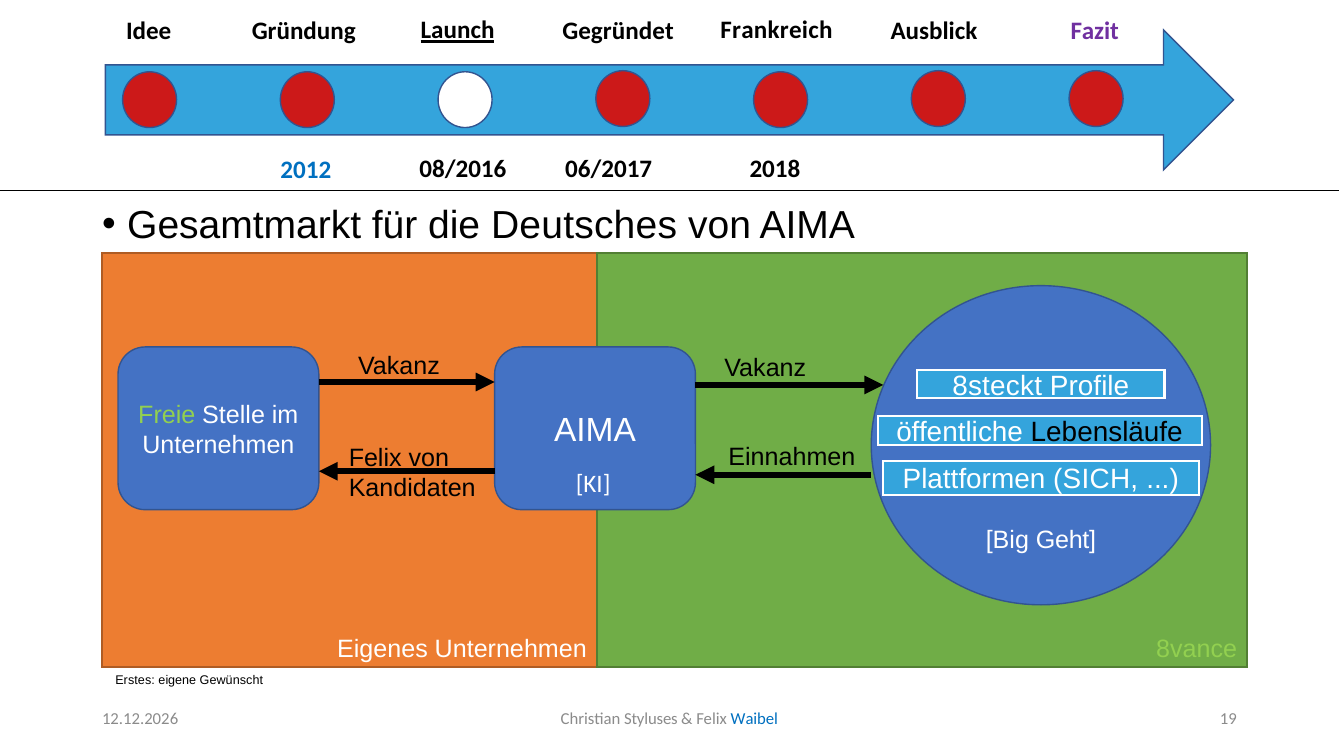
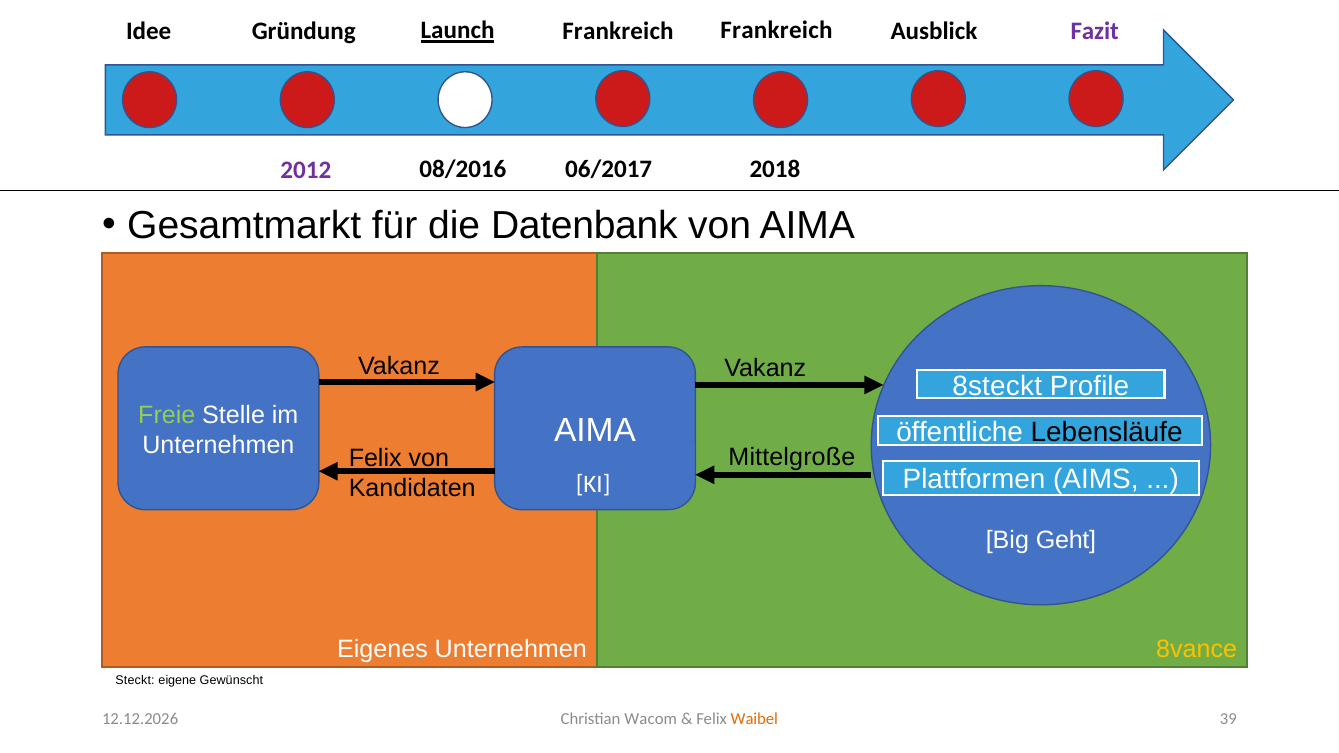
Gegründet at (618, 31): Gegründet -> Frankreich
2012 colour: blue -> purple
Deutsches: Deutsches -> Datenbank
Einnahmen: Einnahmen -> Mittelgroße
SICH: SICH -> AIMS
8vance colour: light green -> yellow
Erstes: Erstes -> Steckt
19: 19 -> 39
Styluses: Styluses -> Wacom
Waibel colour: blue -> orange
